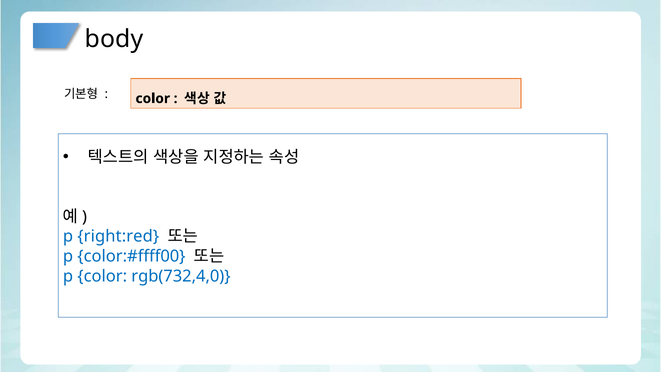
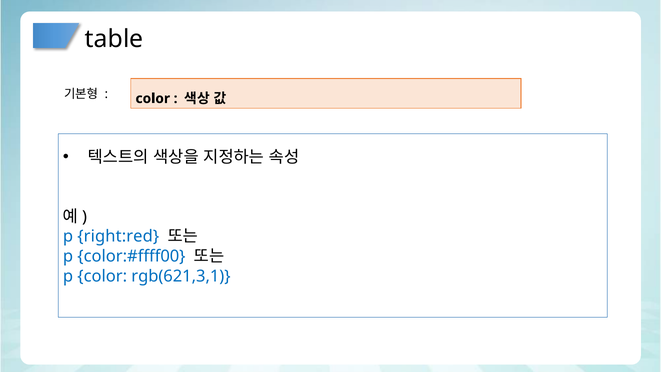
body: body -> table
rgb(732,4,0: rgb(732,4,0 -> rgb(621,3,1
